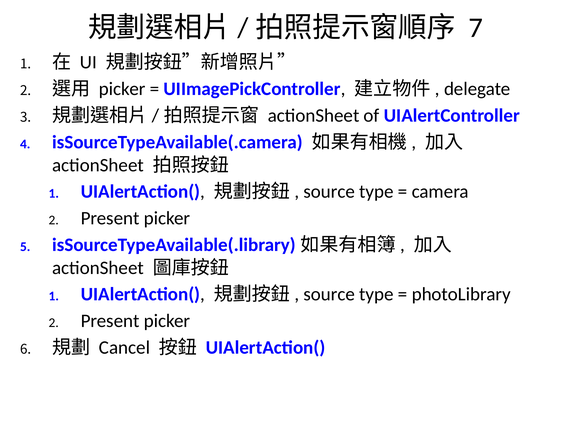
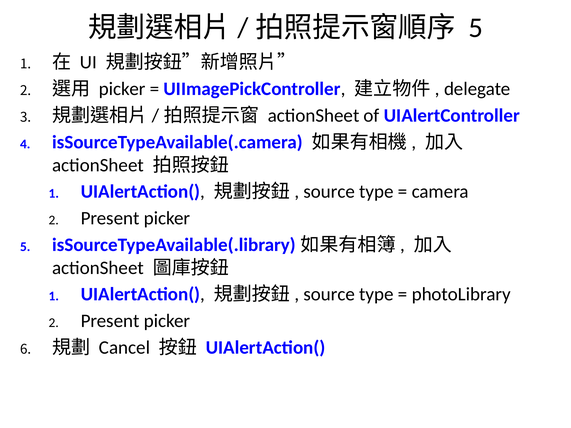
7 at (476, 28): 7 -> 5
